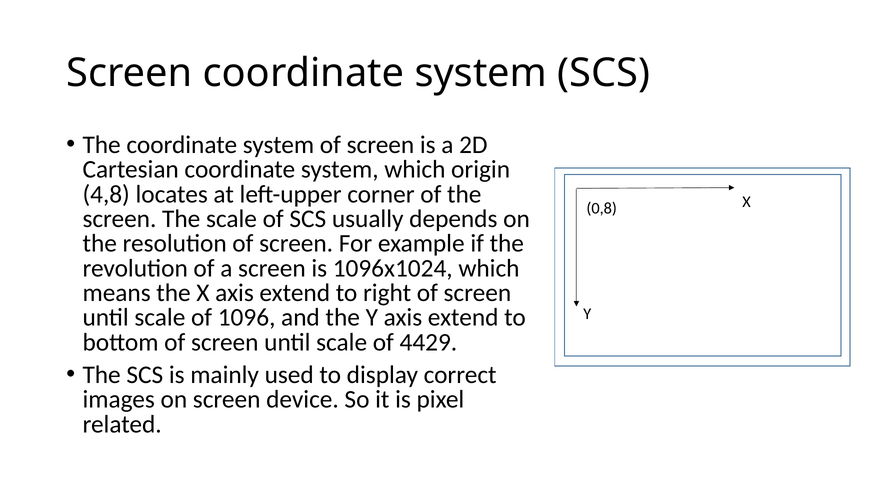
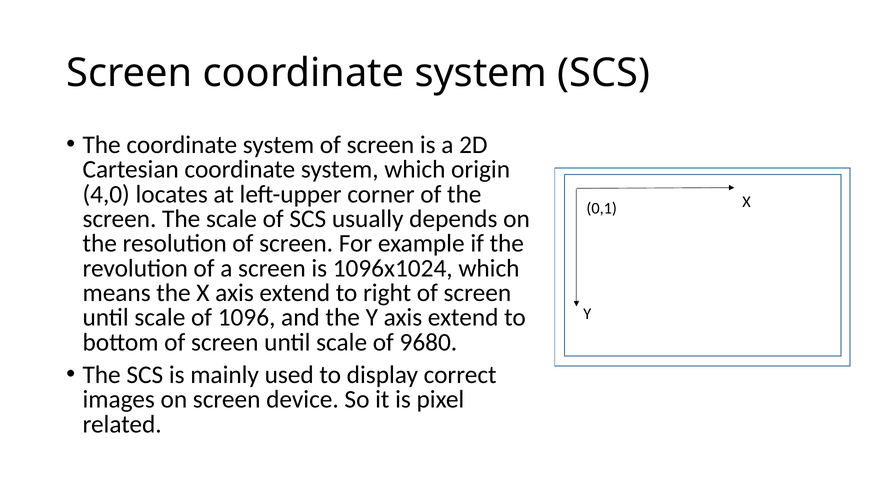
4,8: 4,8 -> 4,0
0,8: 0,8 -> 0,1
4429: 4429 -> 9680
